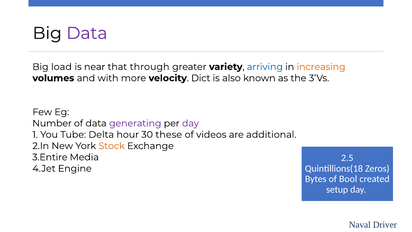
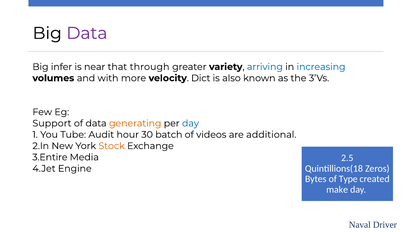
load: load -> infer
increasing colour: orange -> blue
Number: Number -> Support
generating colour: purple -> orange
day at (190, 123) colour: purple -> blue
Delta: Delta -> Audit
these: these -> batch
Bool: Bool -> Type
setup: setup -> make
